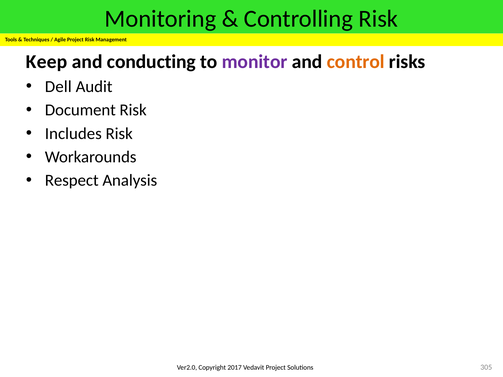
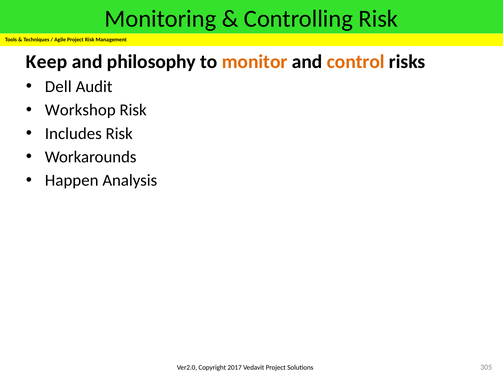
conducting: conducting -> philosophy
monitor colour: purple -> orange
Document: Document -> Workshop
Respect: Respect -> Happen
